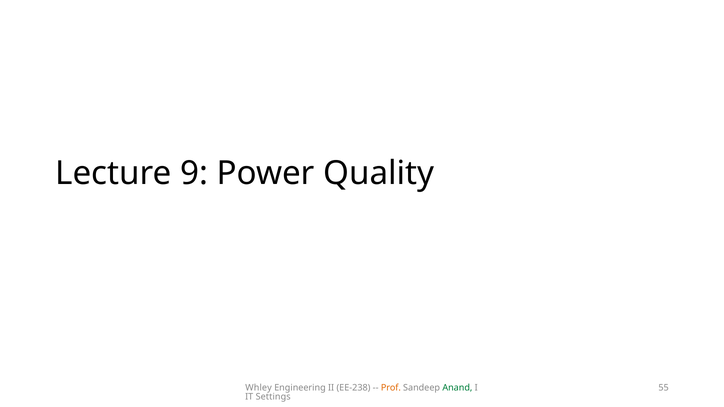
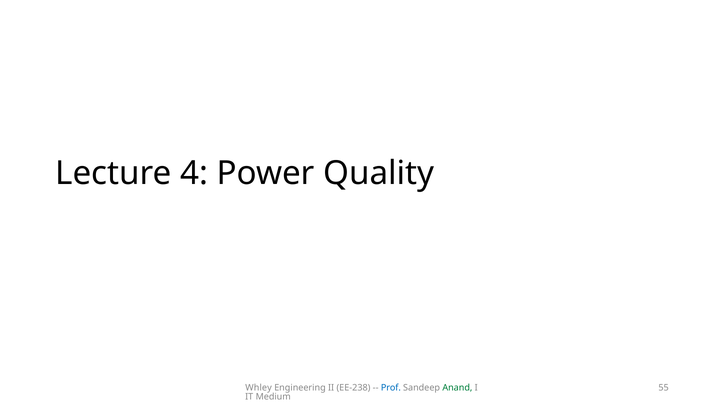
9: 9 -> 4
Prof colour: orange -> blue
Settings: Settings -> Medium
